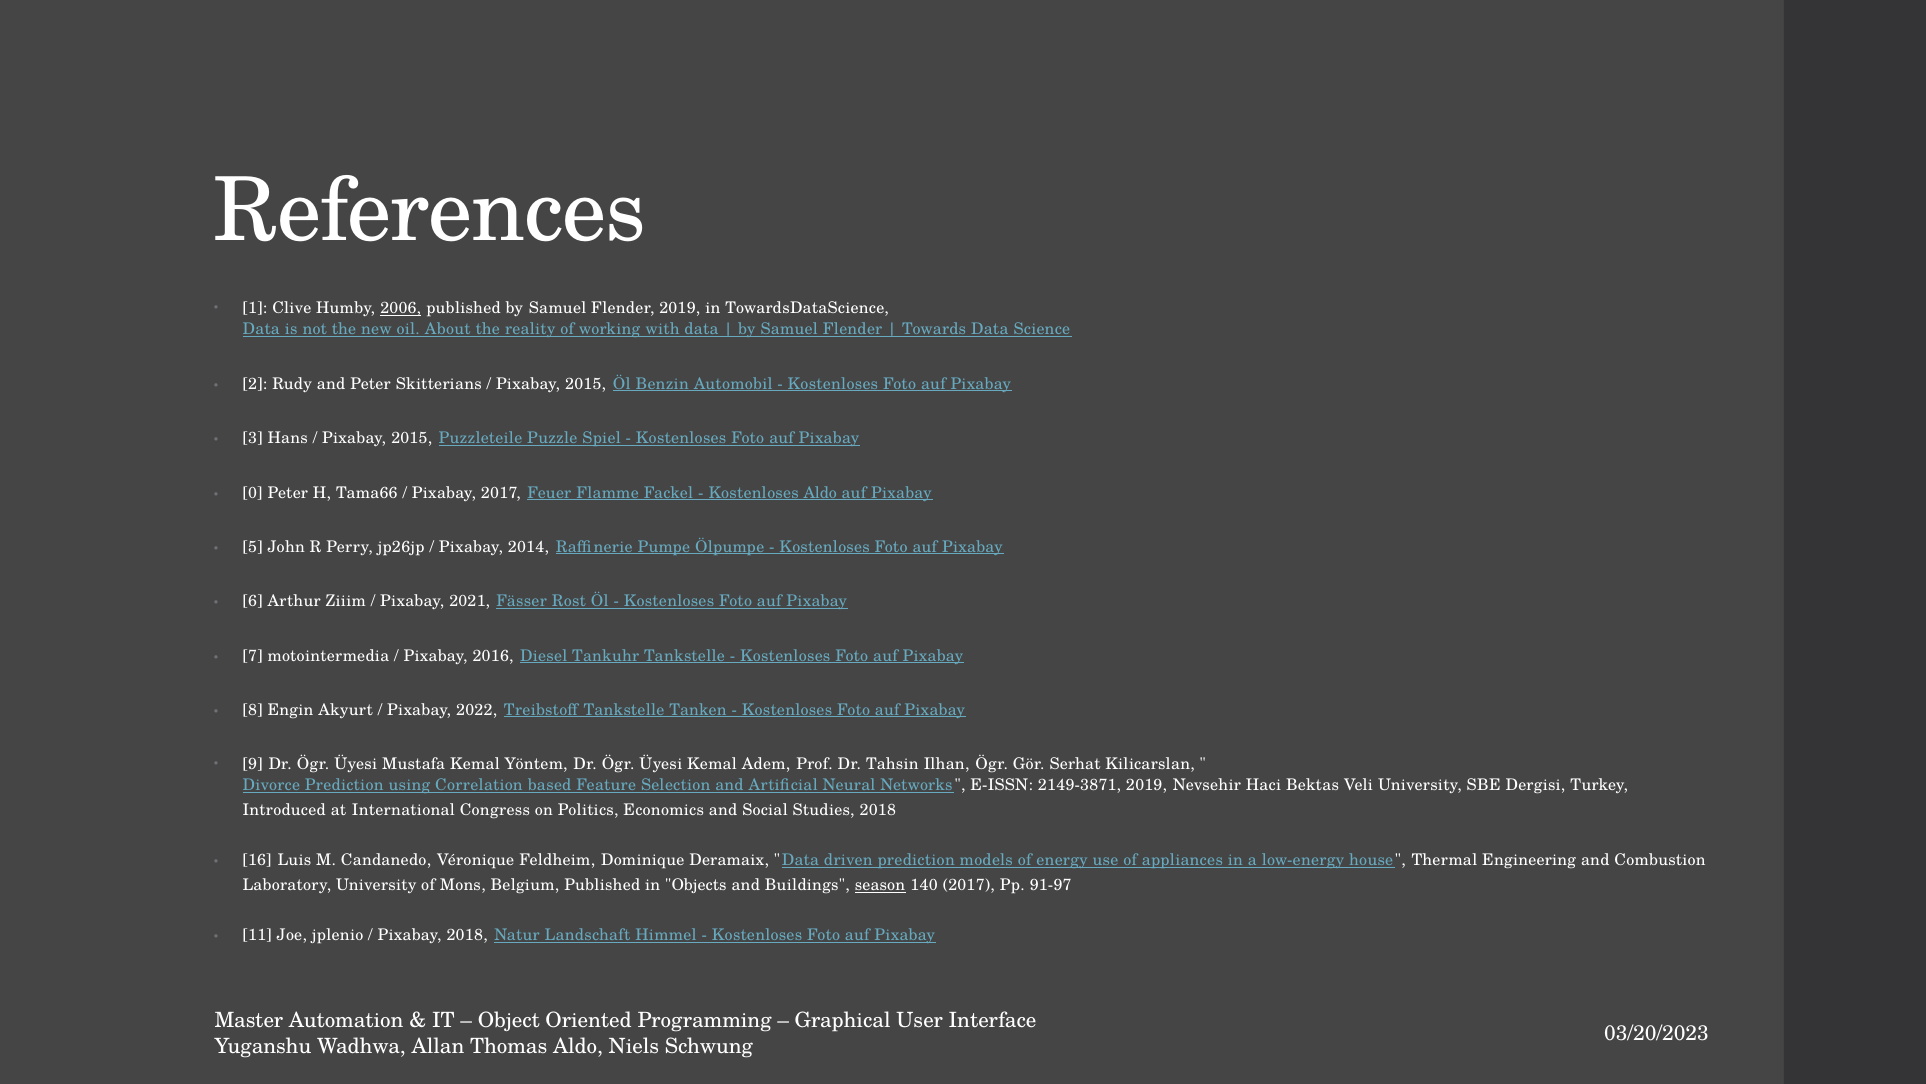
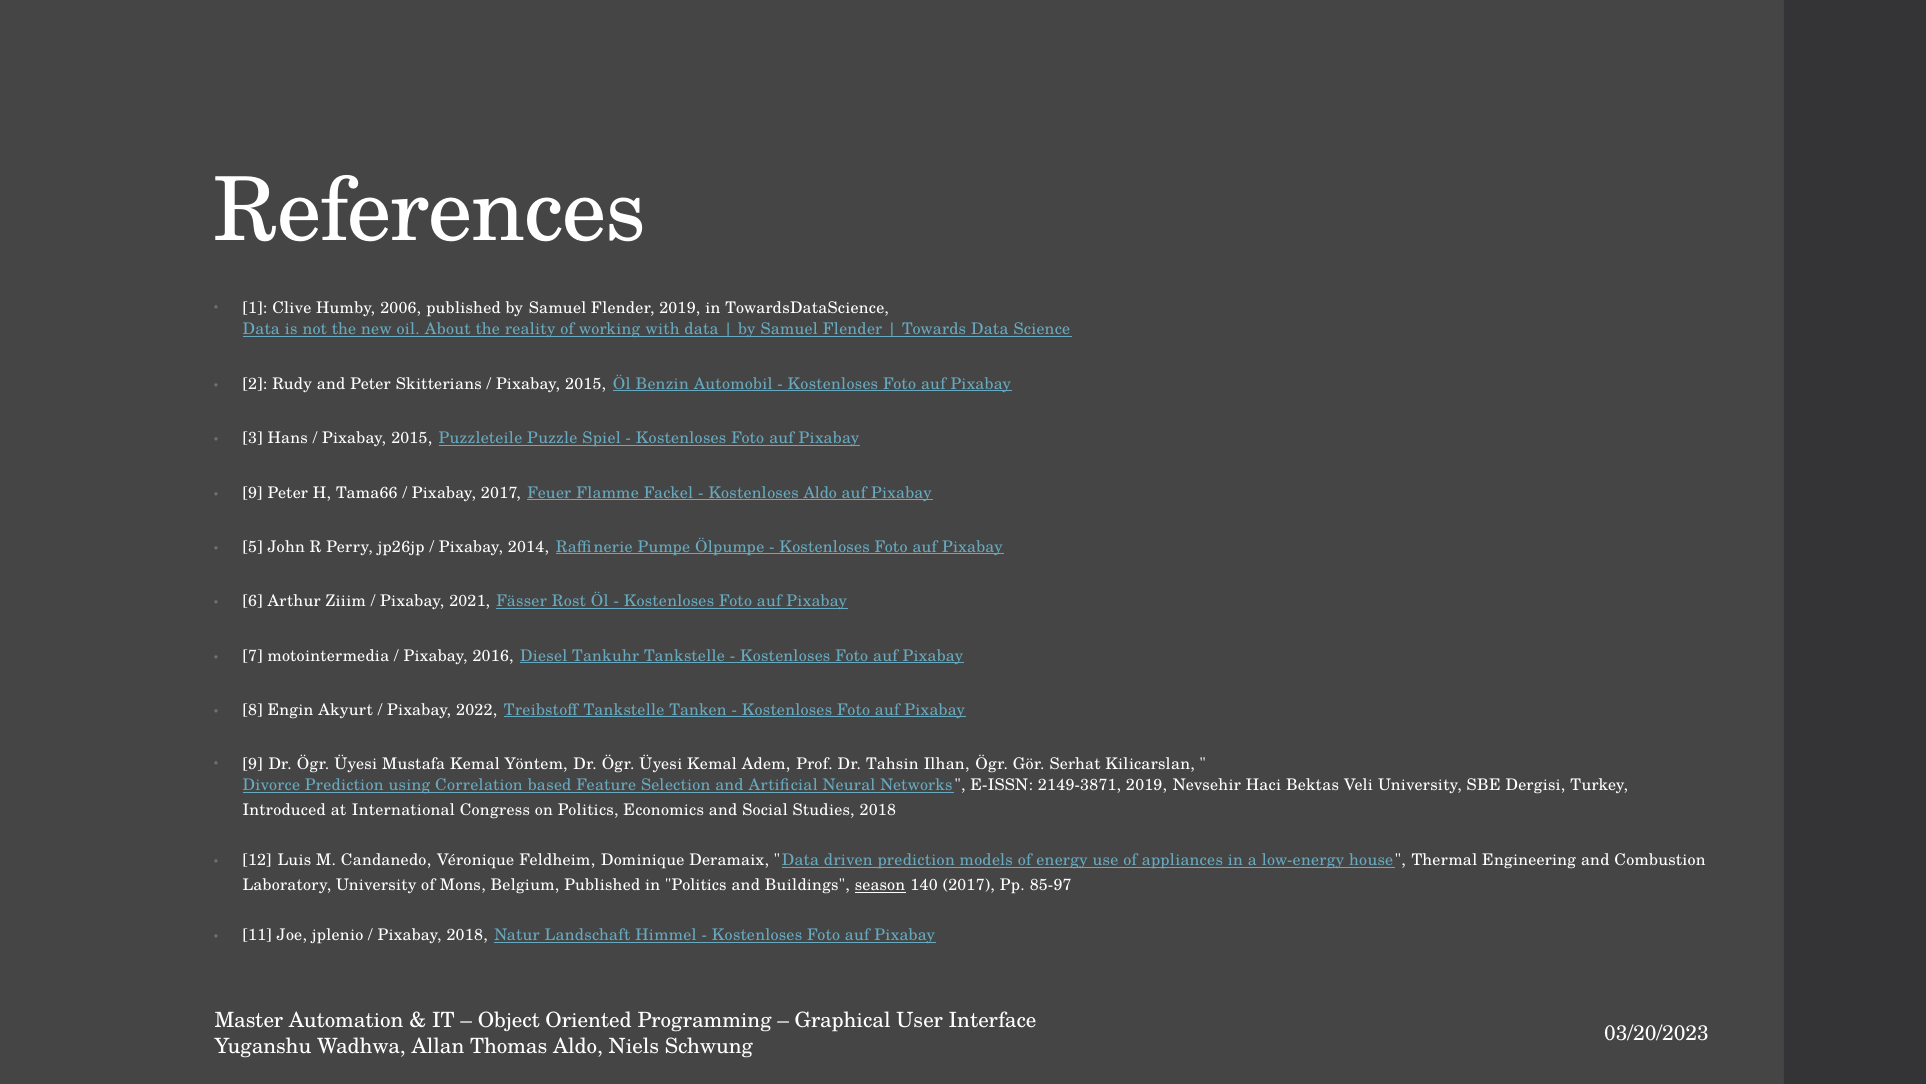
2006 underline: present -> none
0 at (253, 492): 0 -> 9
16: 16 -> 12
in Objects: Objects -> Politics
91-97: 91-97 -> 85-97
